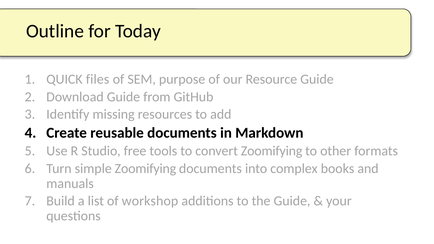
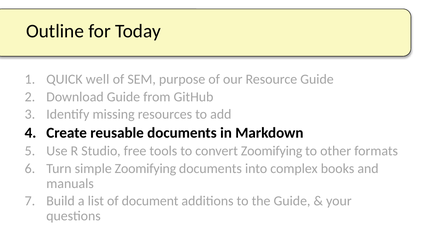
files: files -> well
workshop: workshop -> document
